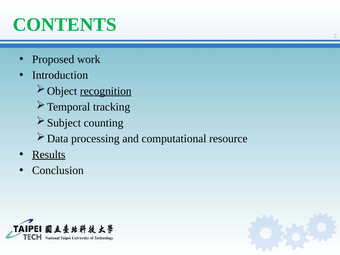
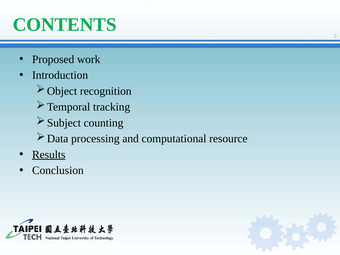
recognition underline: present -> none
